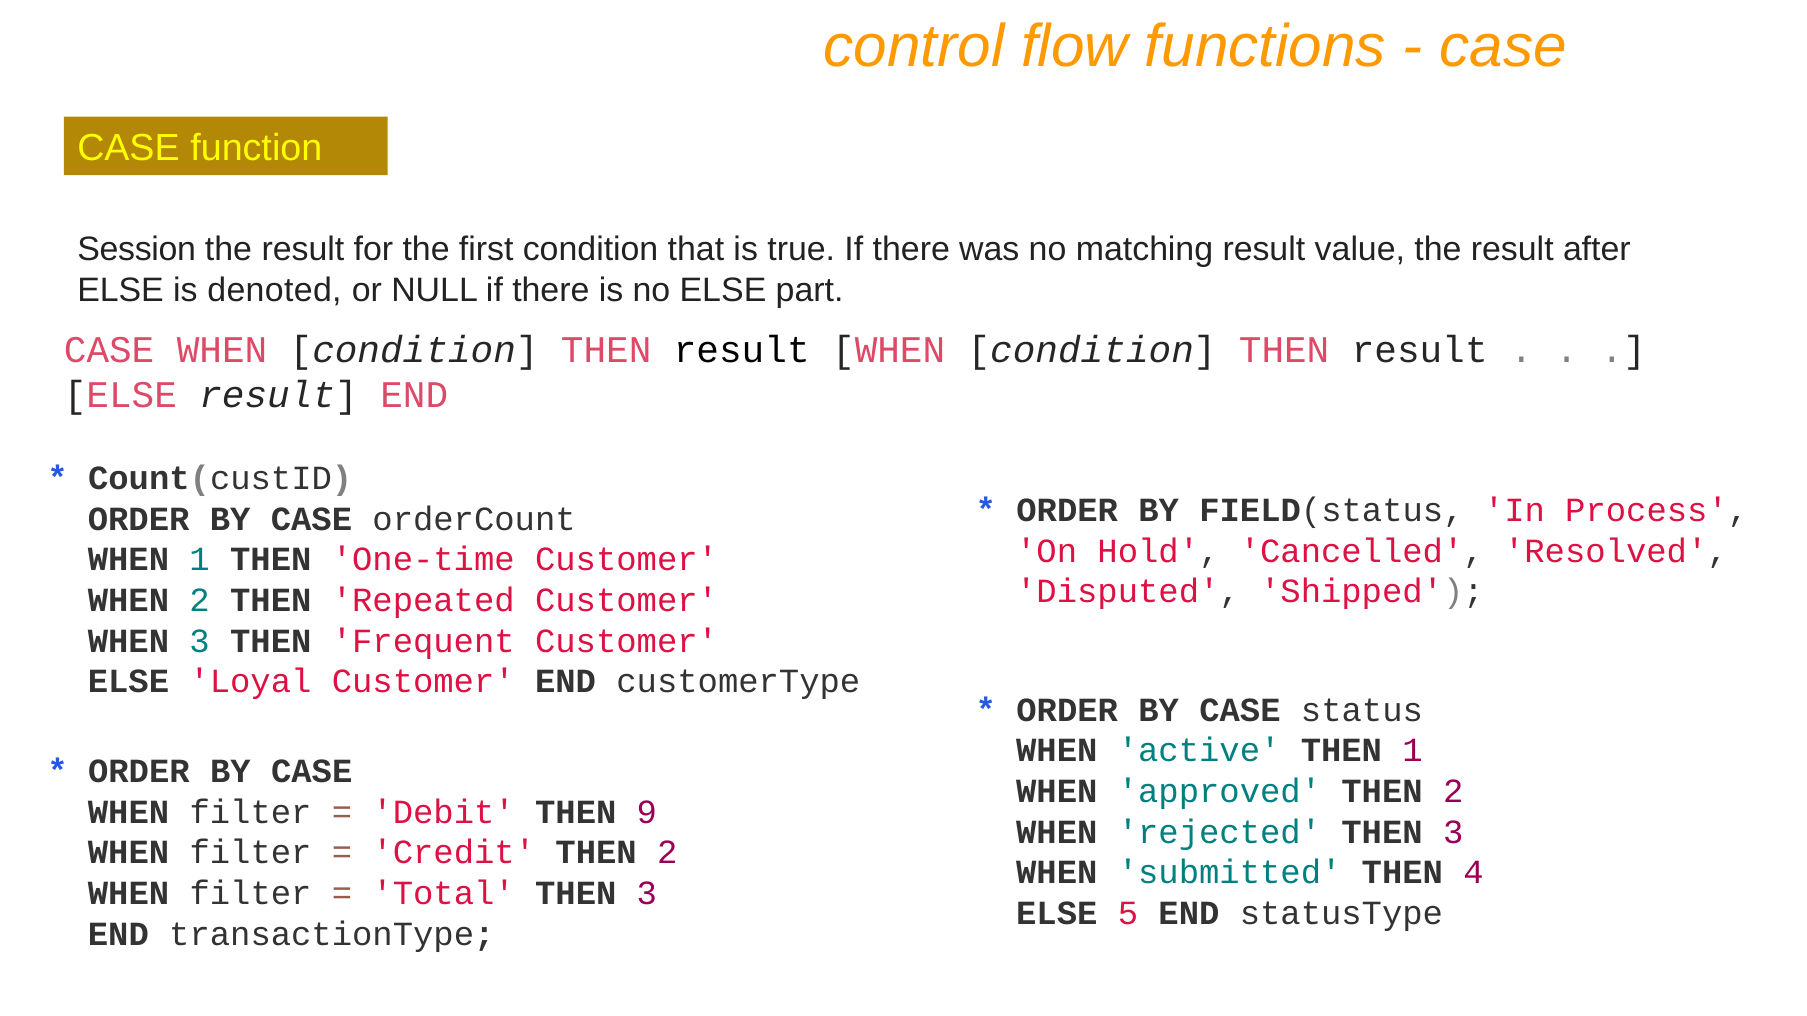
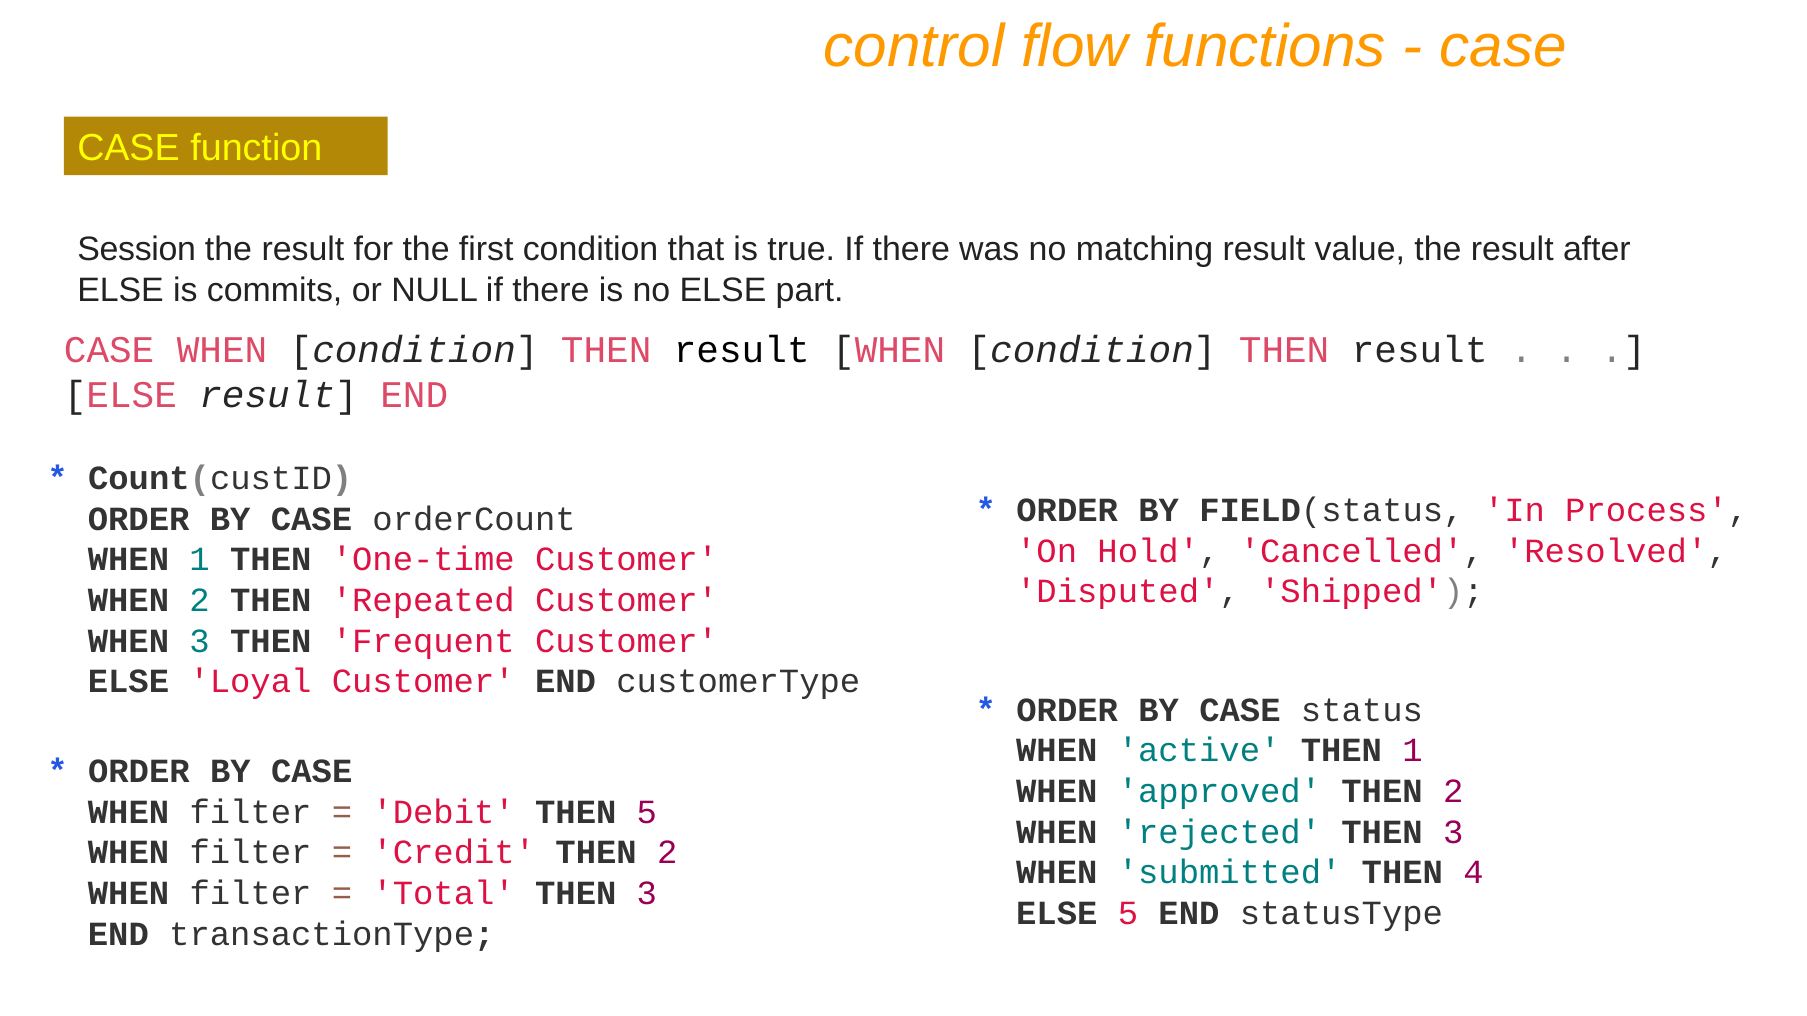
denoted: denoted -> commits
THEN 9: 9 -> 5
